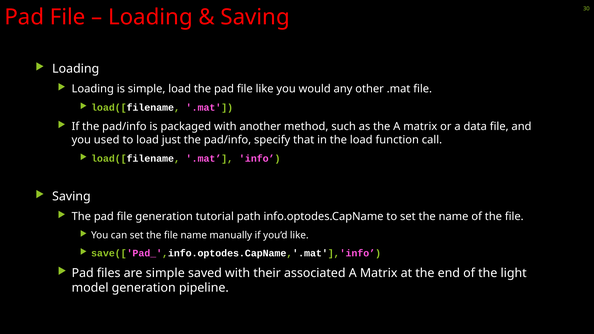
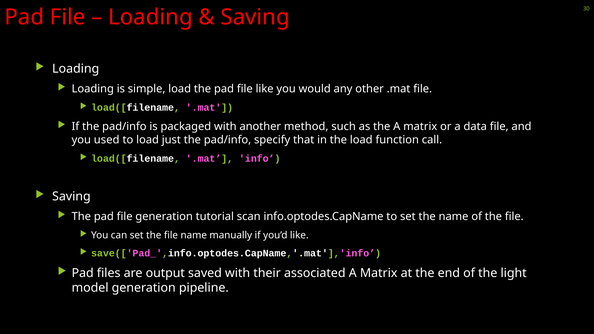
path: path -> scan
are simple: simple -> output
